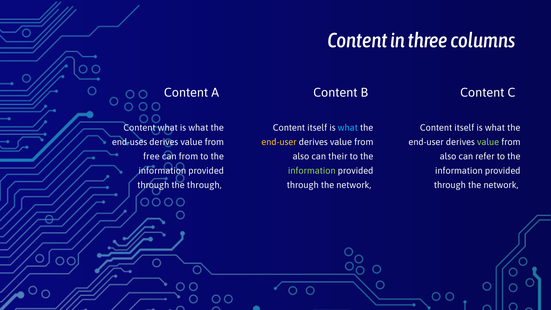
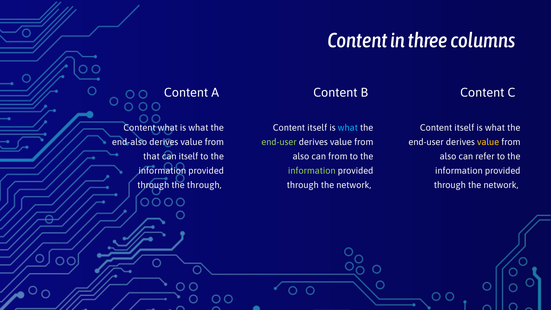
end-uses: end-uses -> end-also
end-user at (279, 142) colour: yellow -> light green
value at (488, 142) colour: light green -> yellow
free: free -> that
can from: from -> itself
can their: their -> from
